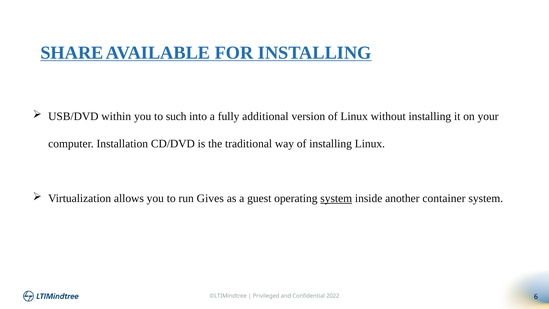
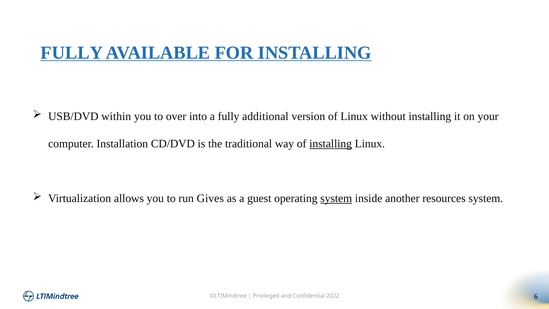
SHARE at (72, 53): SHARE -> FULLY
such: such -> over
installing at (331, 144) underline: none -> present
container: container -> resources
